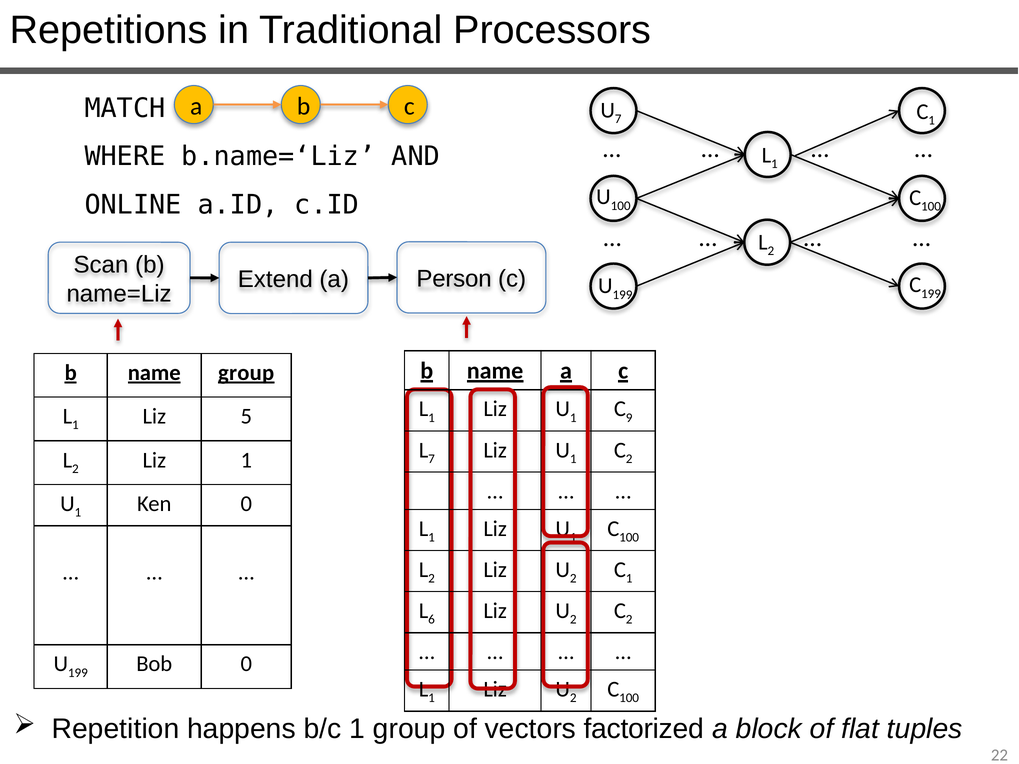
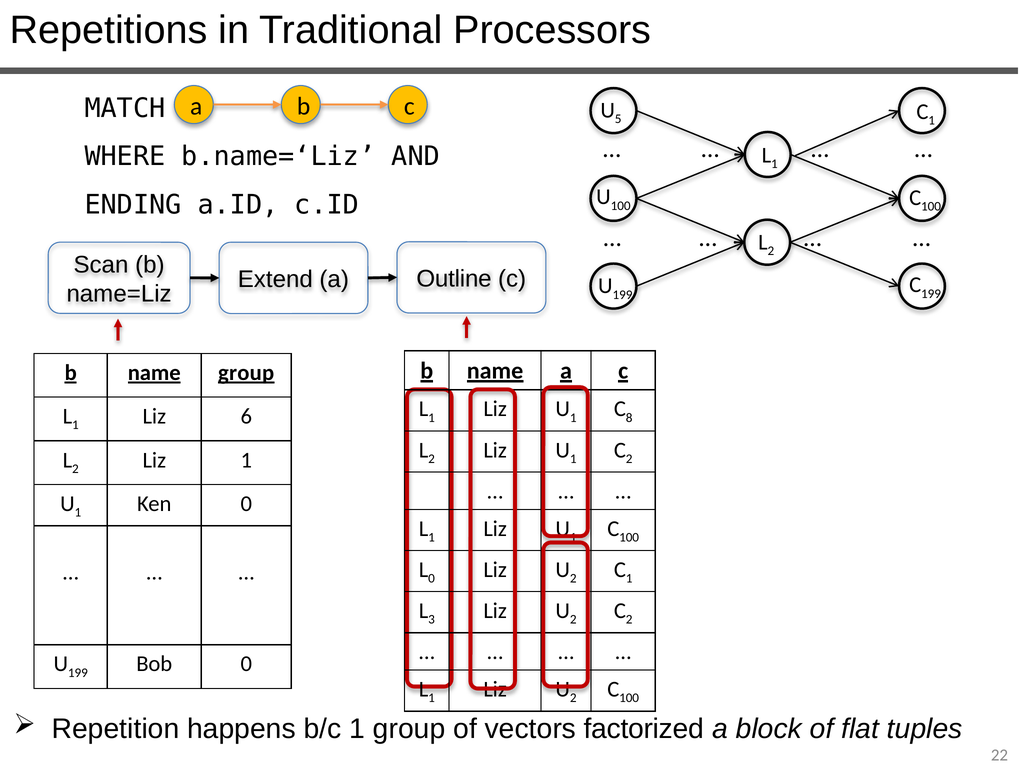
7 at (618, 119): 7 -> 5
ONLINE: ONLINE -> ENDING
Person: Person -> Outline
9: 9 -> 8
5: 5 -> 6
7 at (432, 459): 7 -> 2
2 at (432, 579): 2 -> 0
6: 6 -> 3
